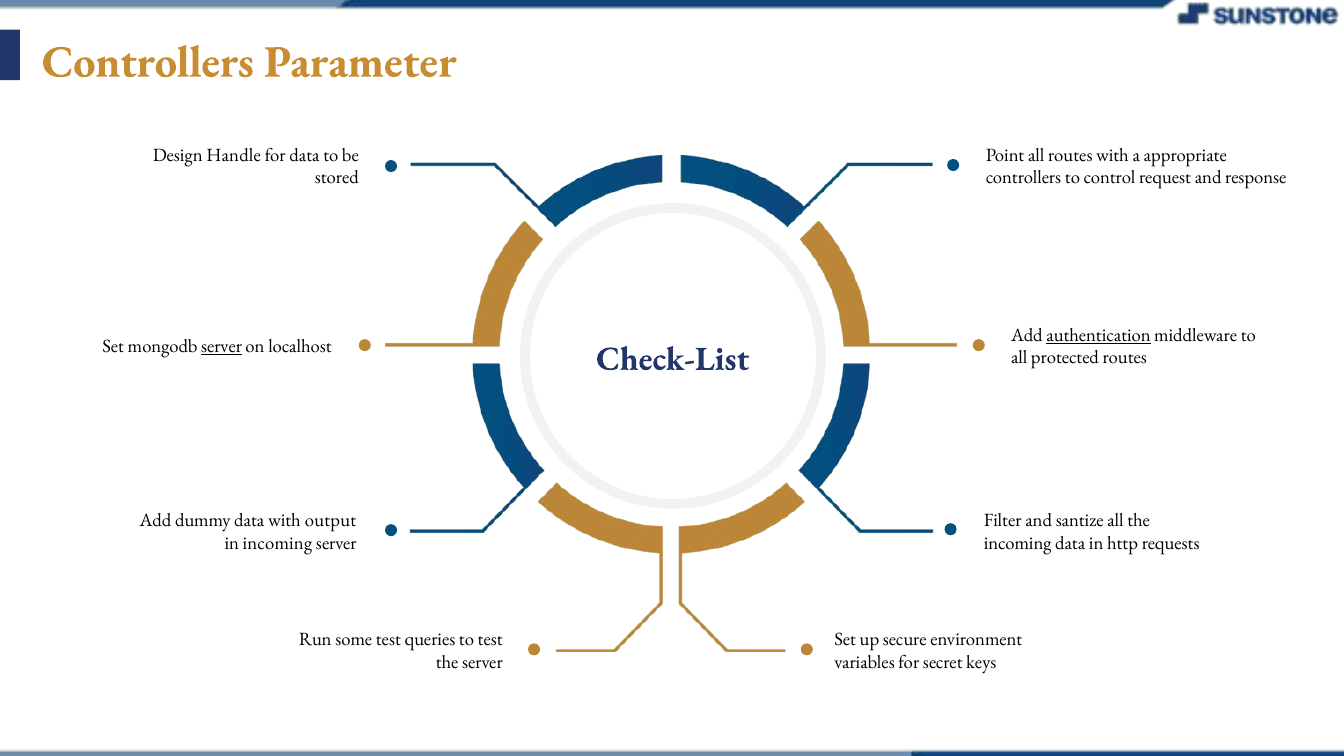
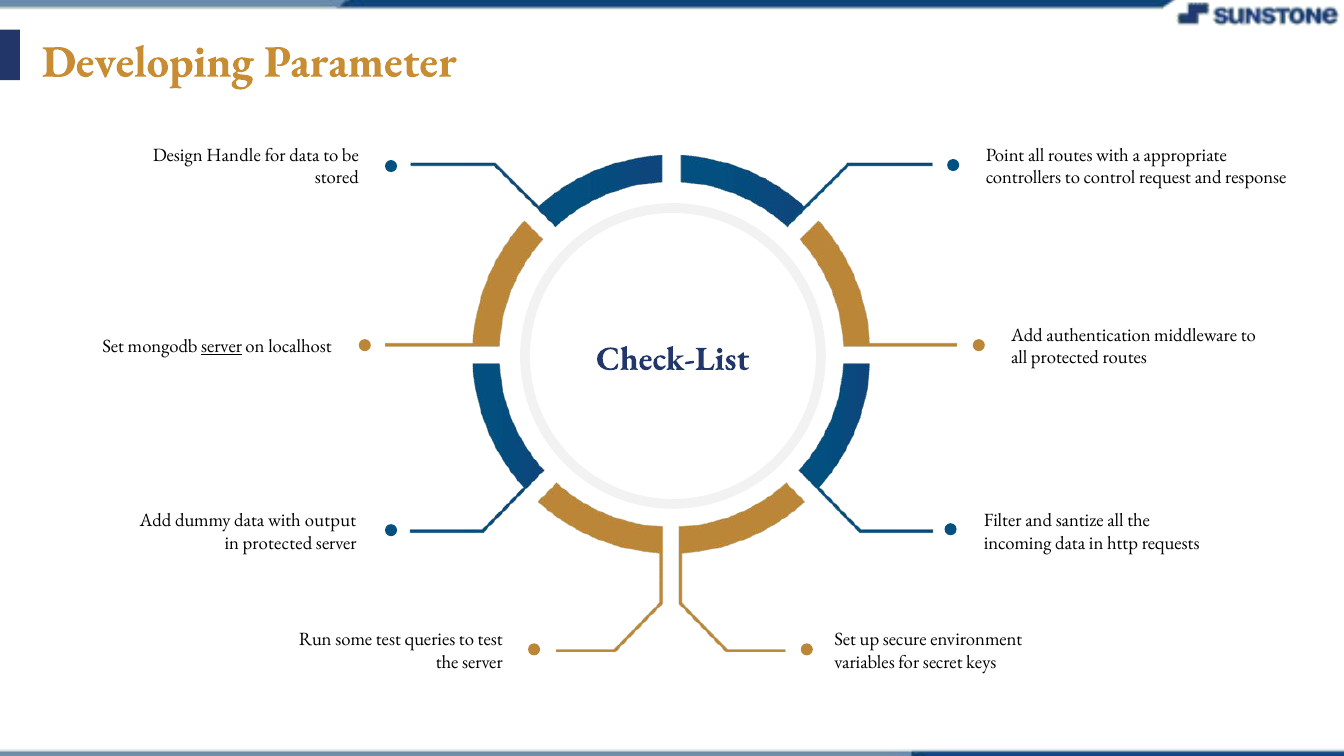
Controllers at (148, 62): Controllers -> Developing
authentication underline: present -> none
in incoming: incoming -> protected
